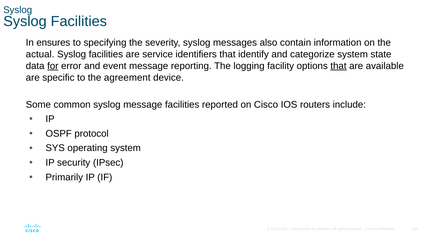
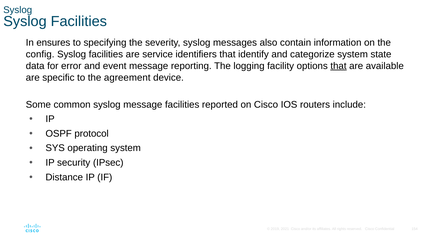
actual: actual -> config
for underline: present -> none
Primarily: Primarily -> Distance
